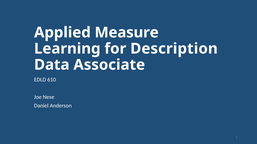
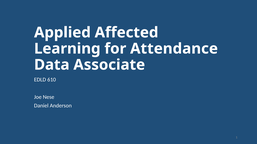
Measure: Measure -> Affected
Description: Description -> Attendance
